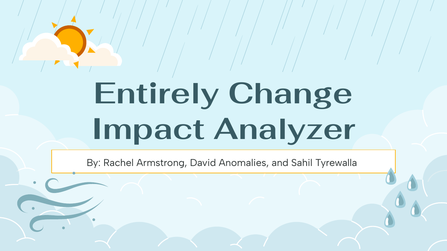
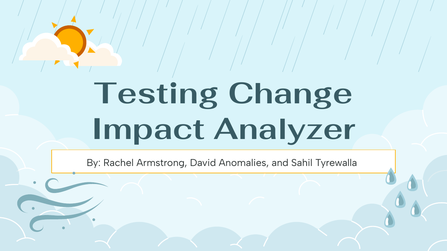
Entirely: Entirely -> Testing
